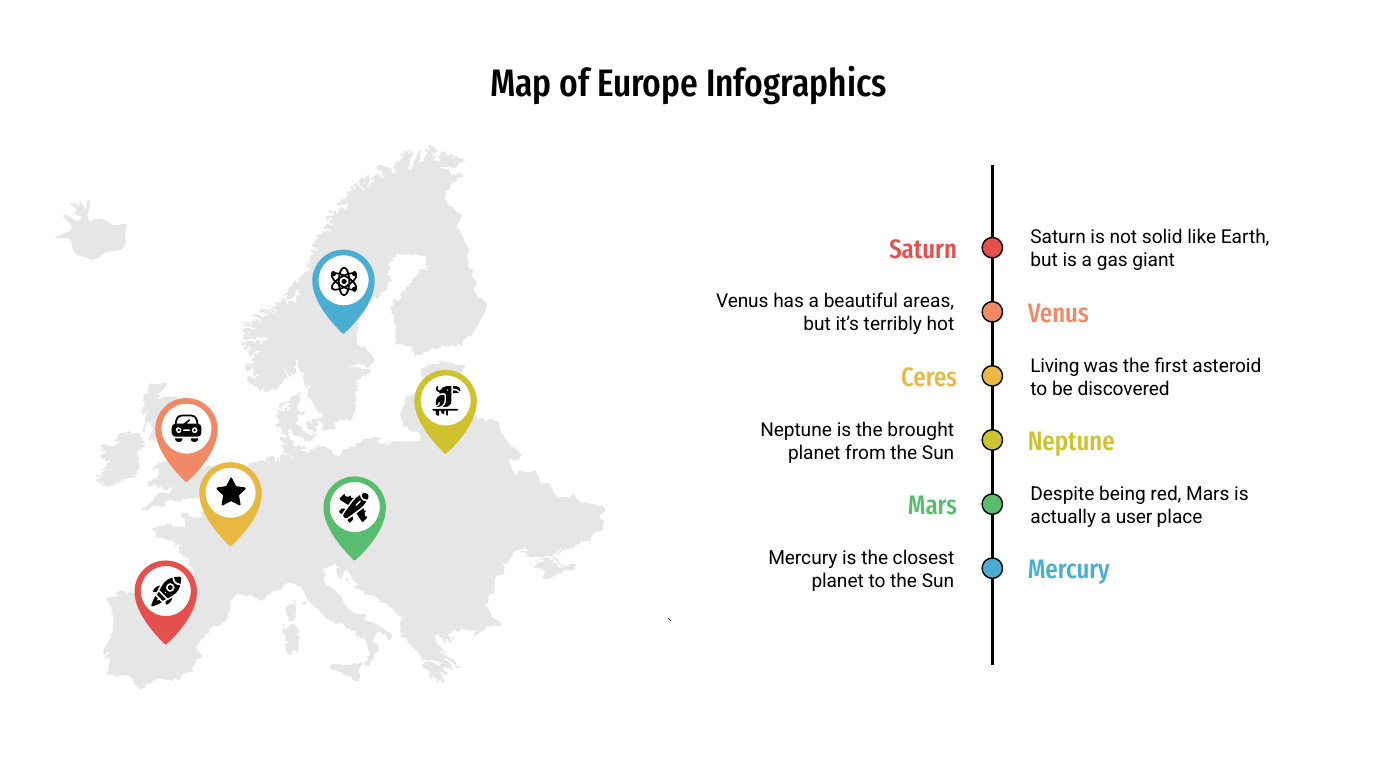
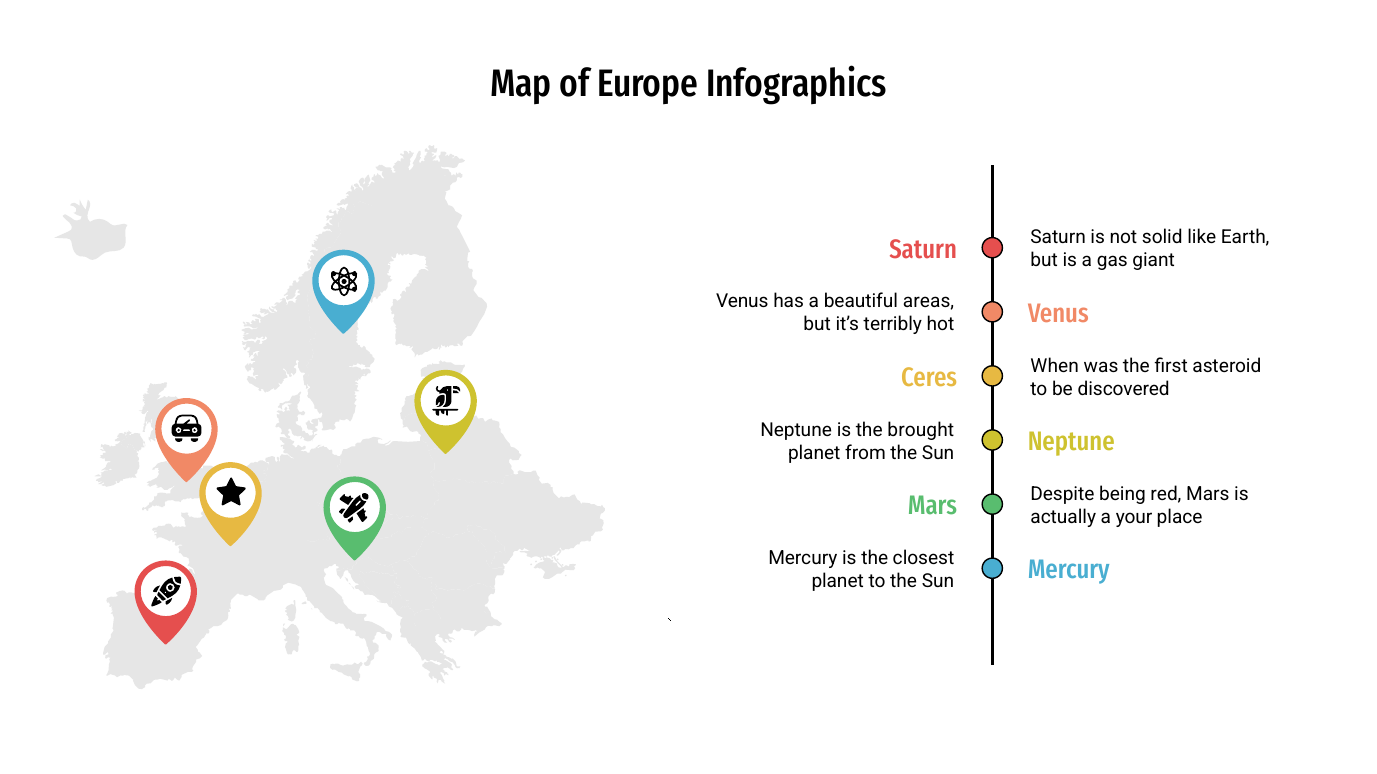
Living: Living -> When
user: user -> your
